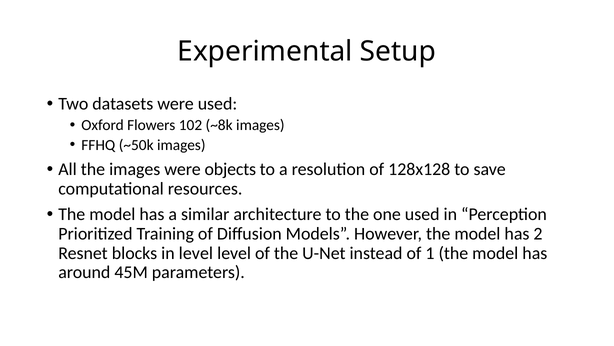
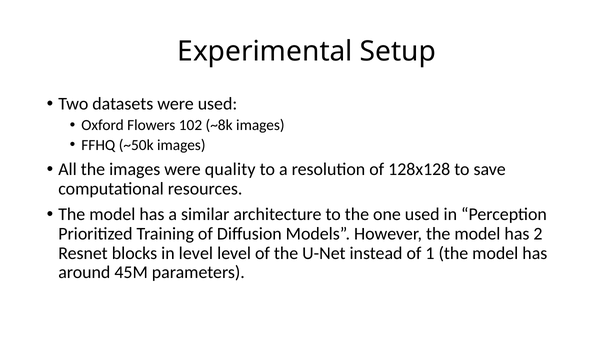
objects: objects -> quality
